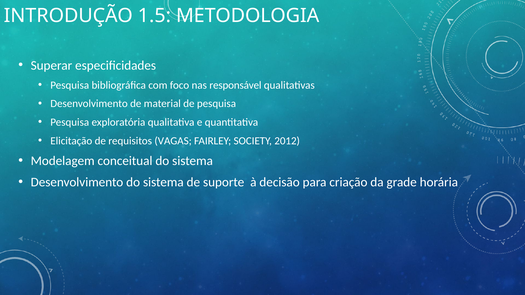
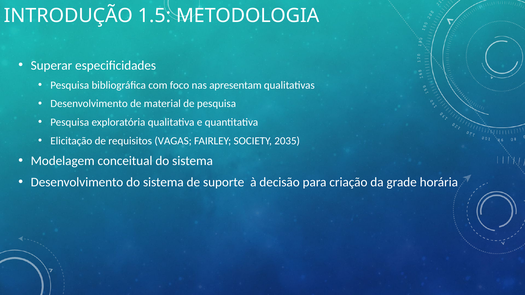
responsável: responsável -> apresentam
2012: 2012 -> 2035
